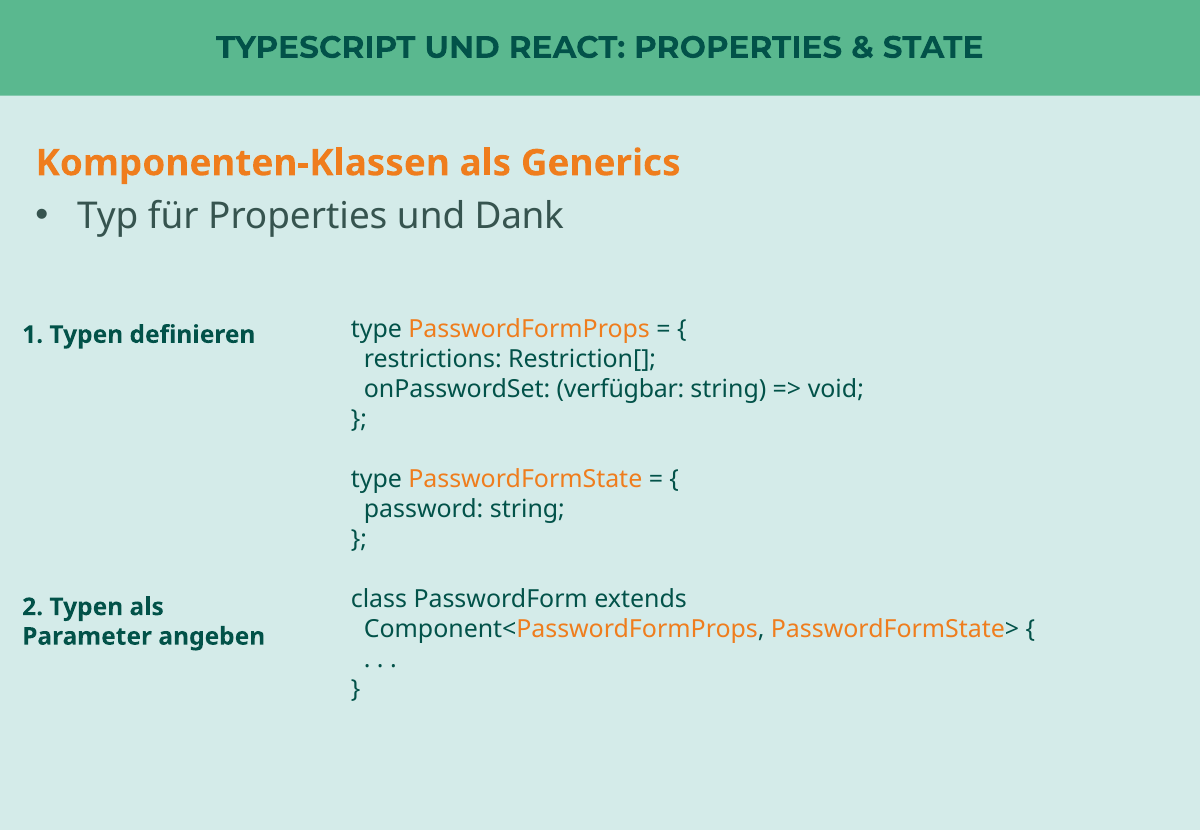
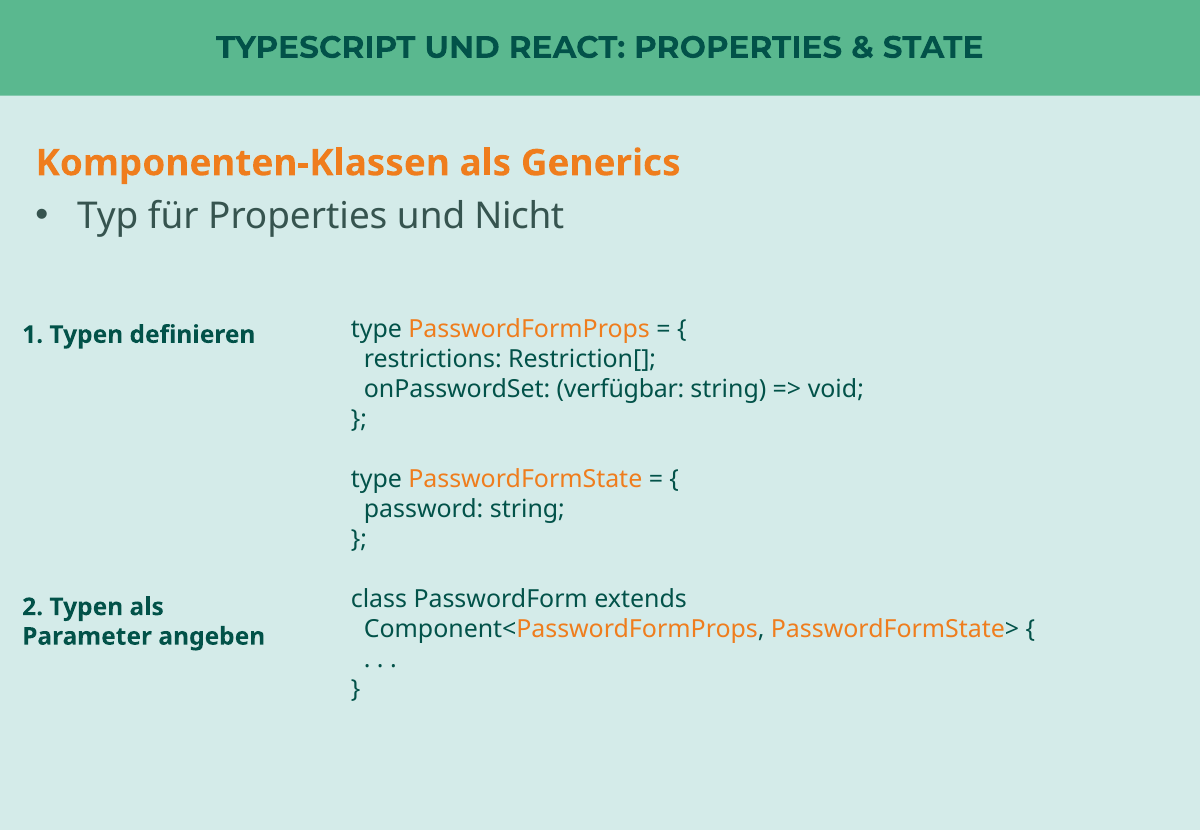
Dank: Dank -> Nicht
